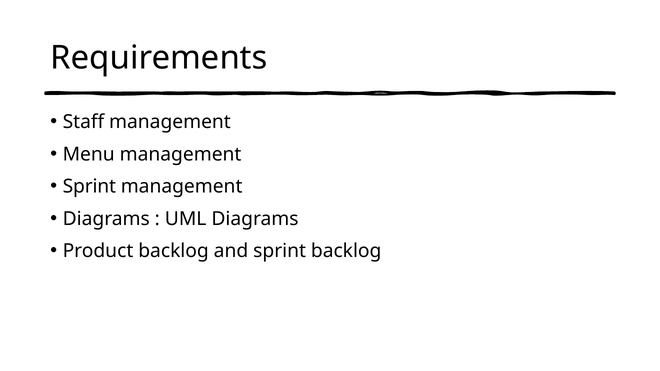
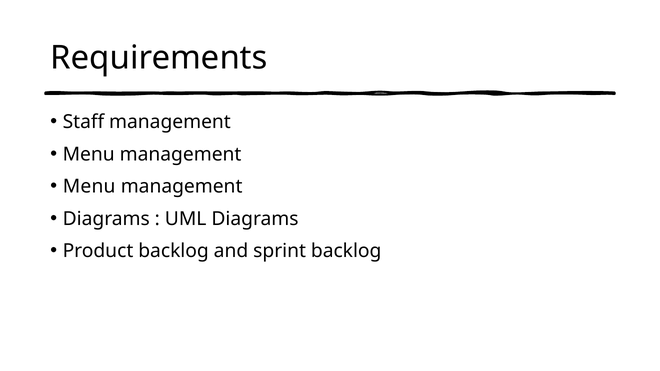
Sprint at (89, 187): Sprint -> Menu
